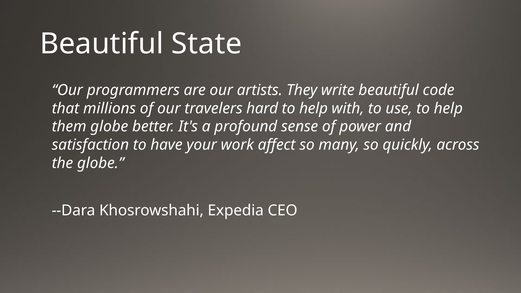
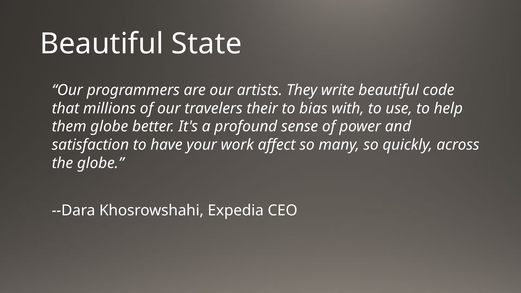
hard: hard -> their
help at (314, 108): help -> bias
